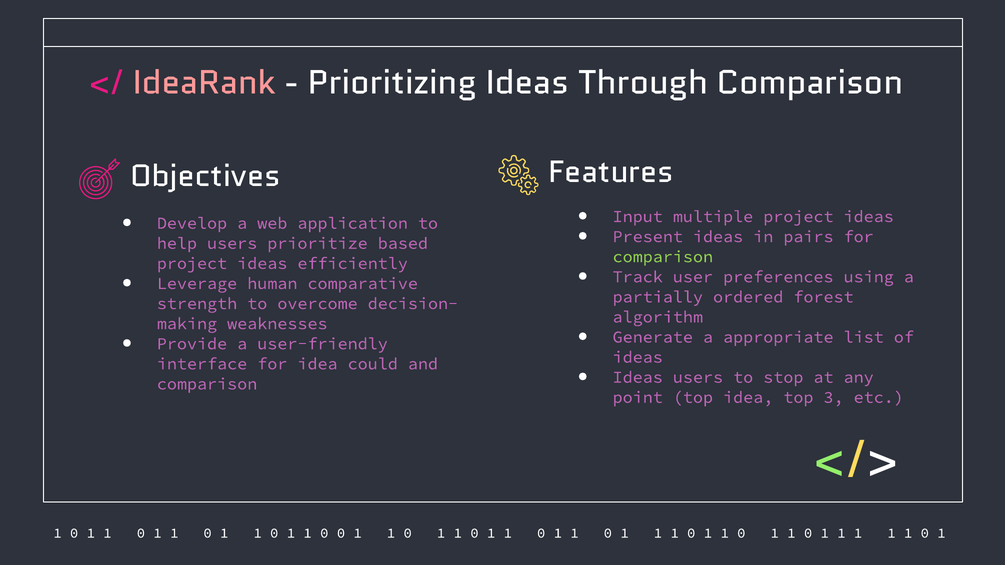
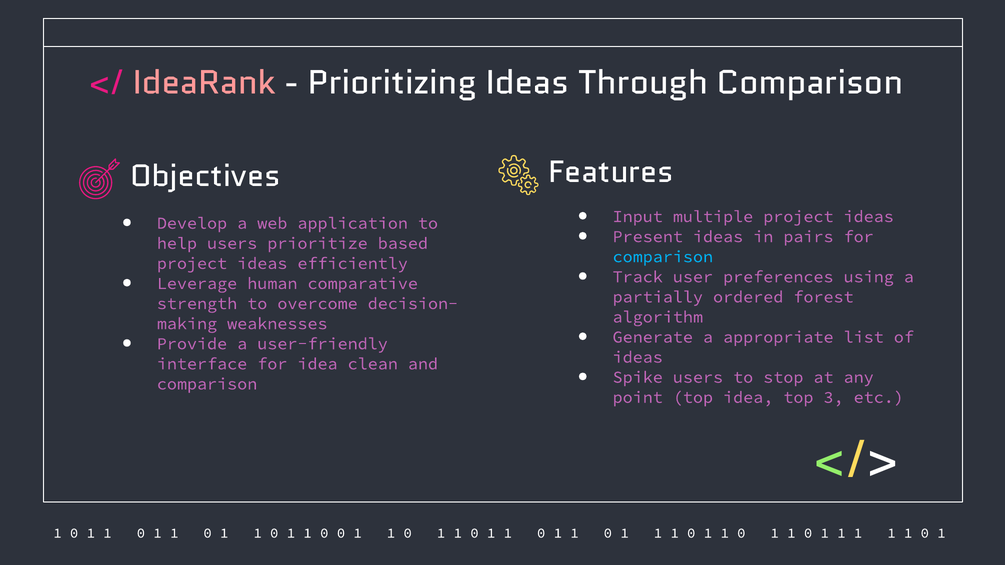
comparison at (663, 257) colour: light green -> light blue
could: could -> clean
Ideas at (638, 377): Ideas -> Spike
